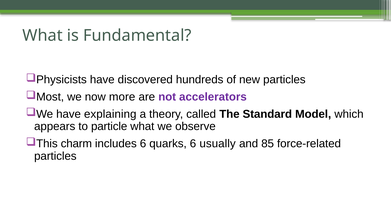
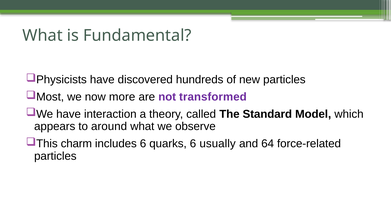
accelerators: accelerators -> transformed
explaining: explaining -> interaction
particle: particle -> around
85: 85 -> 64
